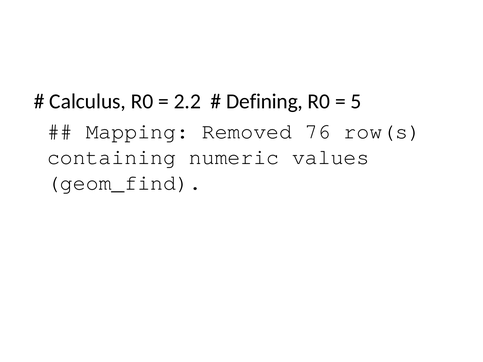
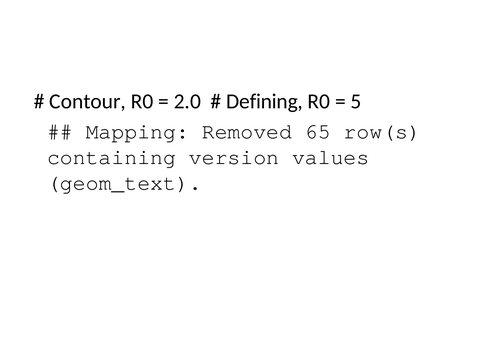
Calculus: Calculus -> Contour
2.2: 2.2 -> 2.0
76: 76 -> 65
numeric: numeric -> version
geom_find: geom_find -> geom_text
